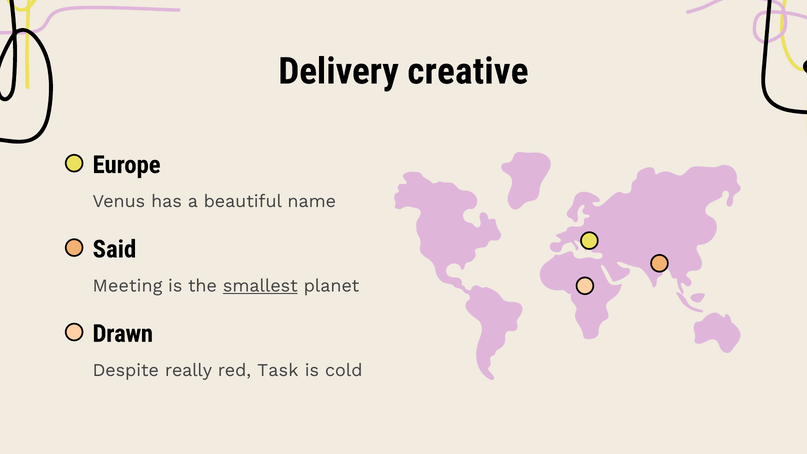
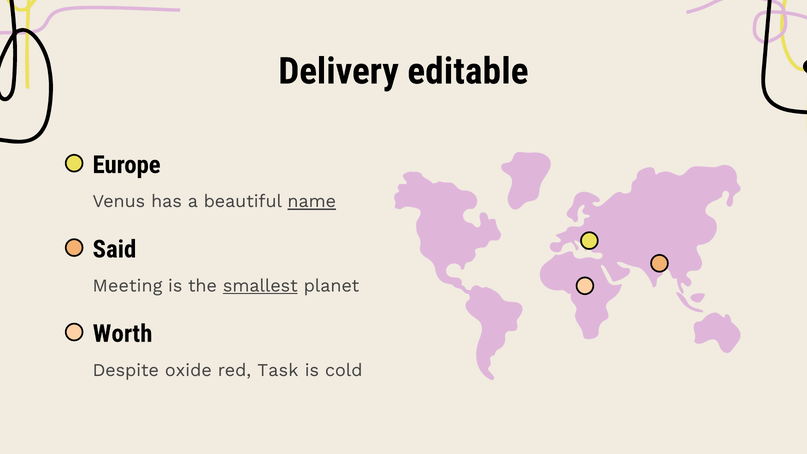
creative: creative -> editable
name underline: none -> present
Drawn: Drawn -> Worth
really: really -> oxide
